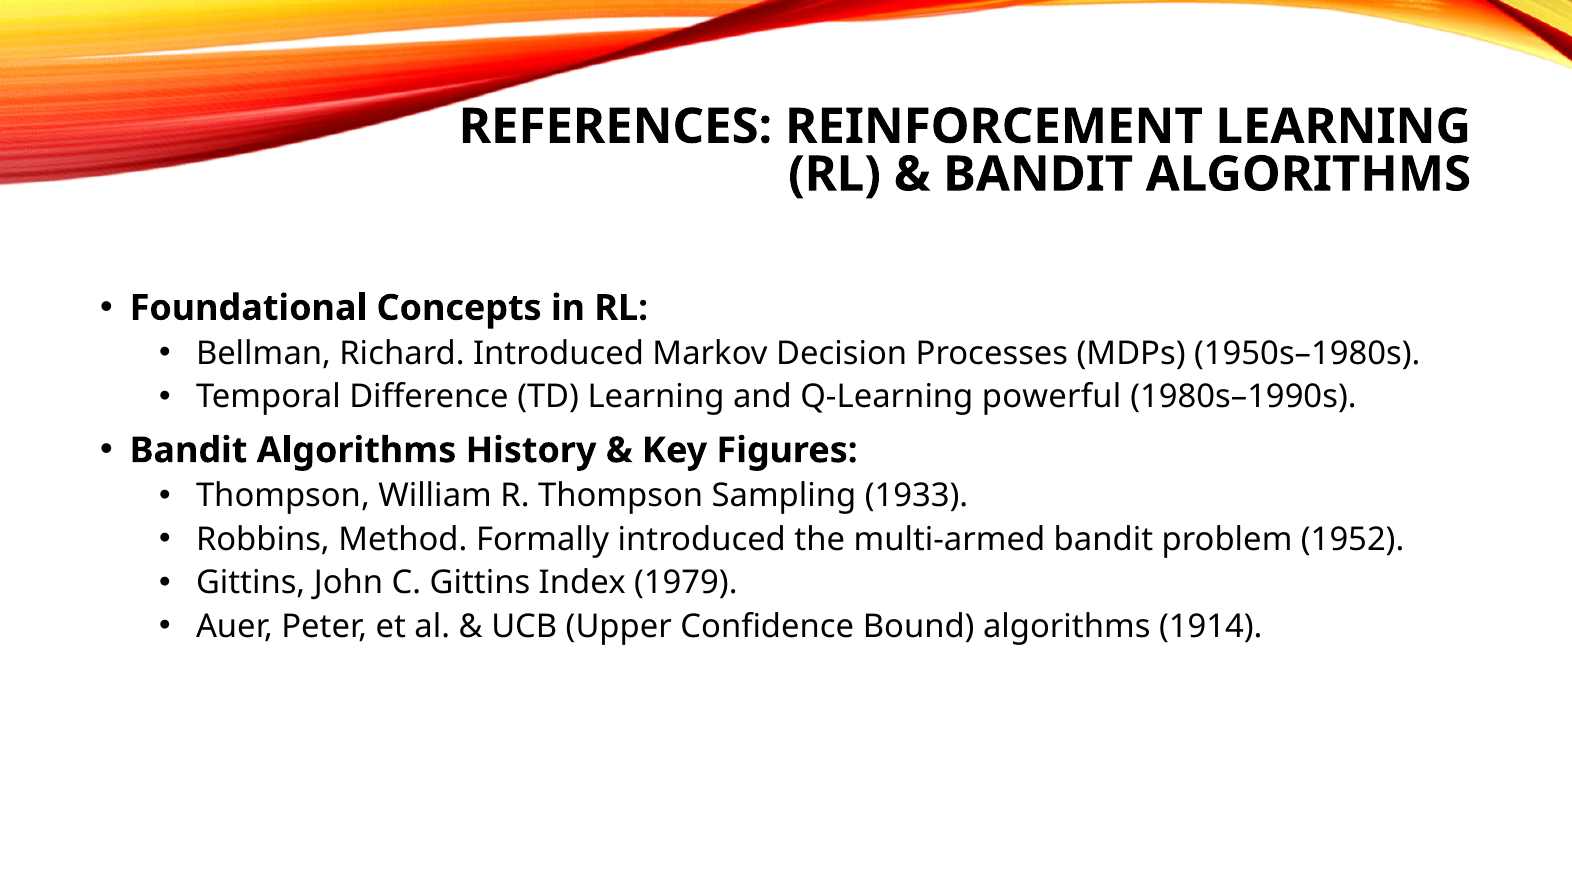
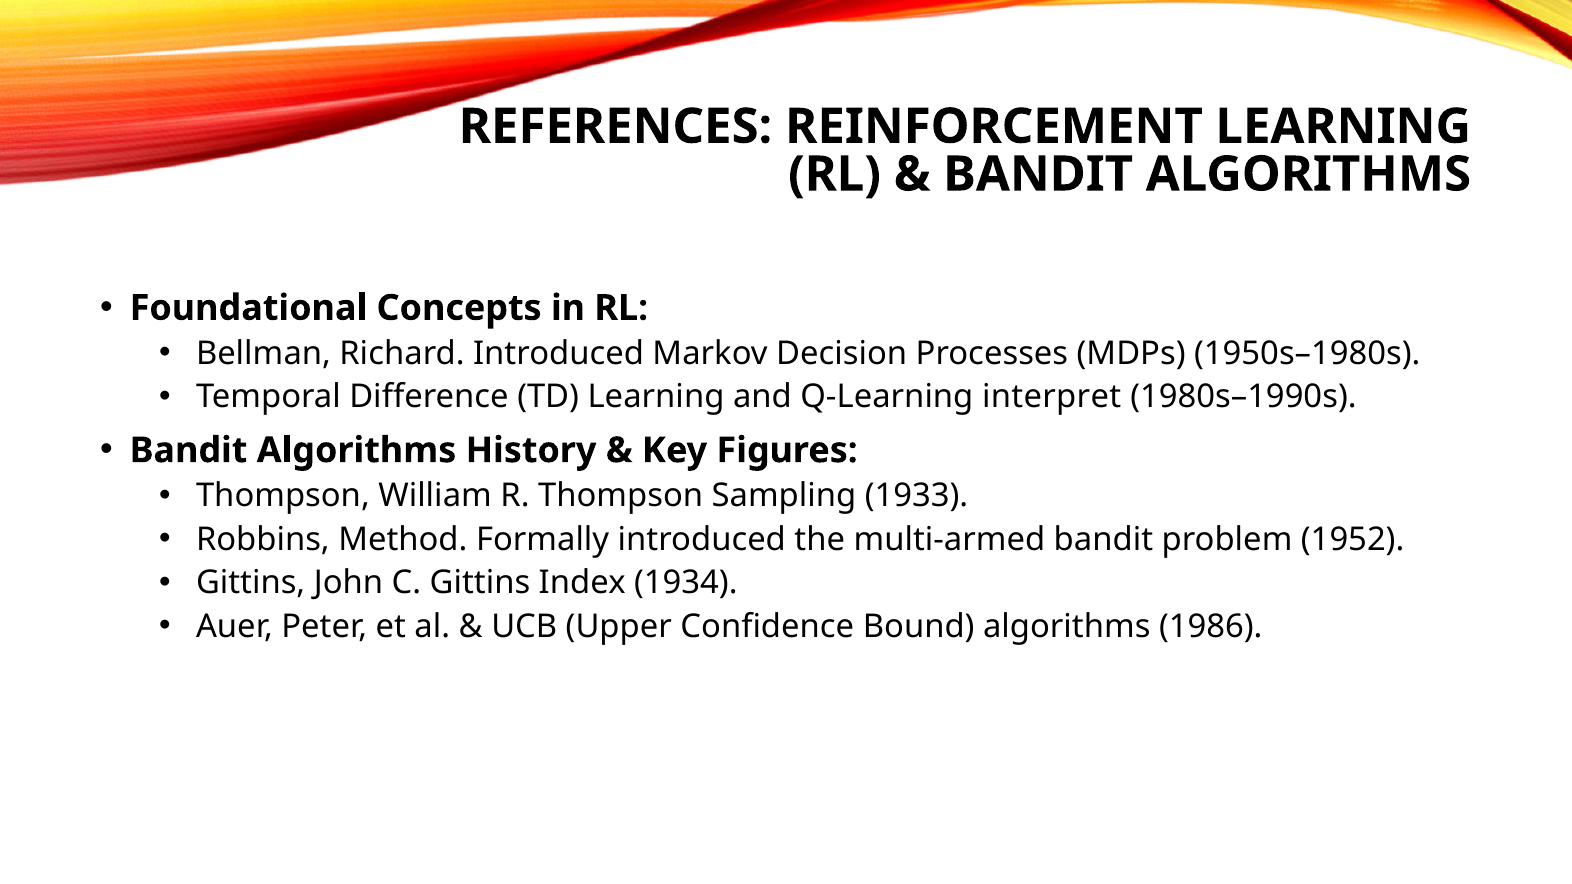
powerful: powerful -> interpret
1979: 1979 -> 1934
1914: 1914 -> 1986
